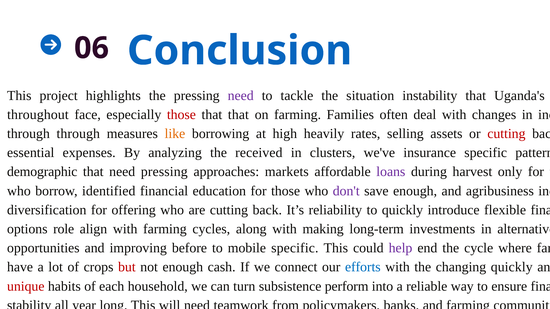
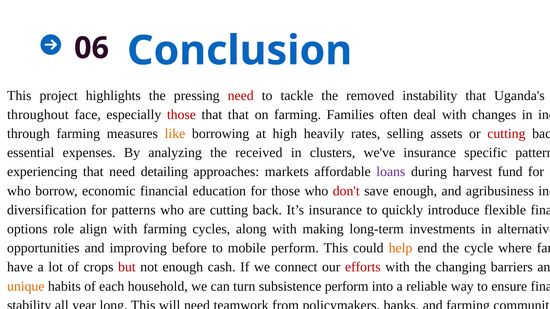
need at (241, 96) colour: purple -> red
situation: situation -> removed
through through: through -> farming
demographic: demographic -> experiencing
need pressing: pressing -> detailing
only: only -> fund
identified: identified -> economic
don't colour: purple -> red
for offering: offering -> patterns
It’s reliability: reliability -> insurance
mobile specific: specific -> perform
help colour: purple -> orange
efforts colour: blue -> red
changing quickly: quickly -> barriers
unique colour: red -> orange
